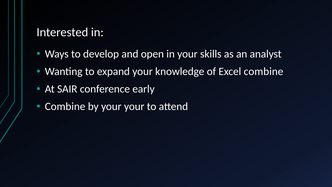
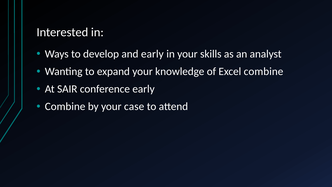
and open: open -> early
your your: your -> case
